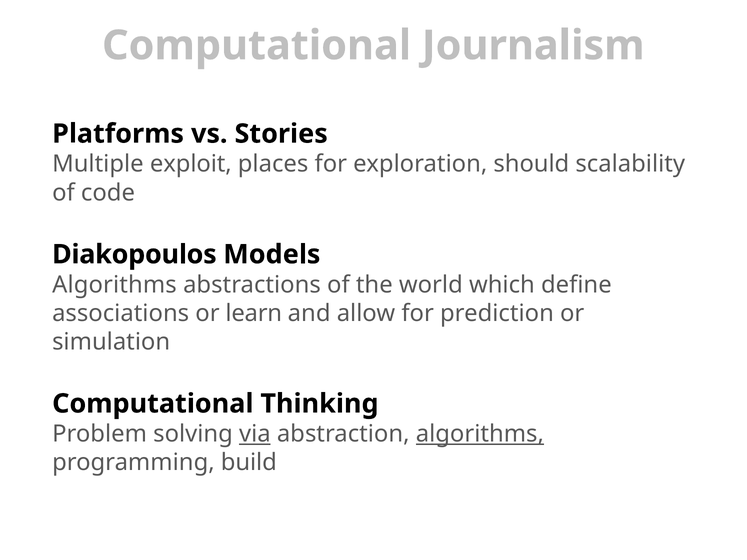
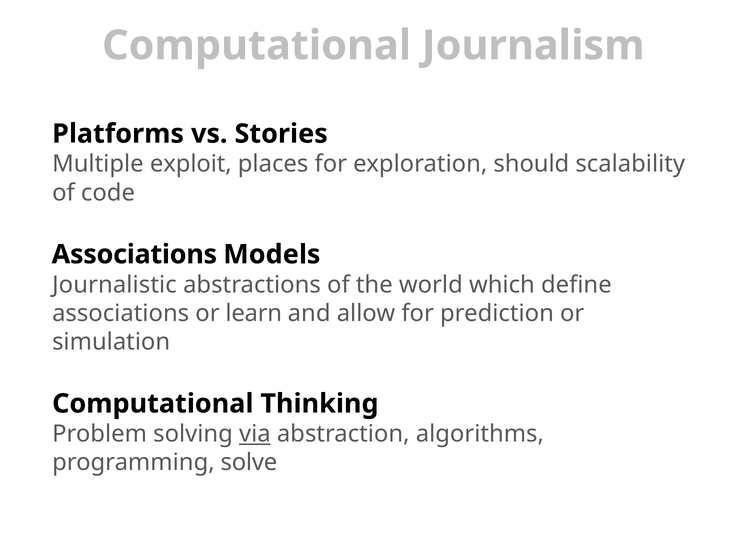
Diakopoulos at (134, 255): Diakopoulos -> Associations
Algorithms at (114, 285): Algorithms -> Journalistic
algorithms at (480, 434) underline: present -> none
build: build -> solve
